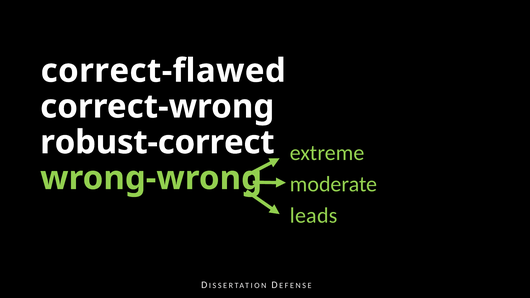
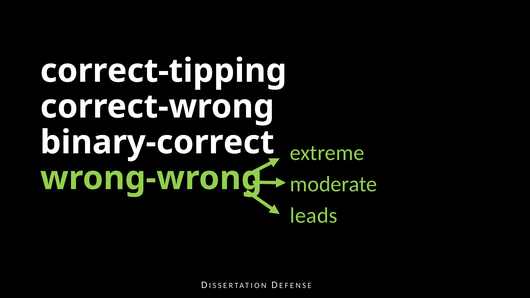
correct-flawed: correct-flawed -> correct-tipping
robust-correct: robust-correct -> binary-correct
